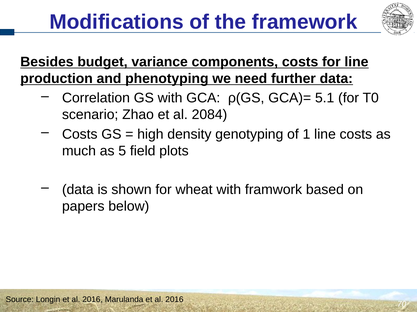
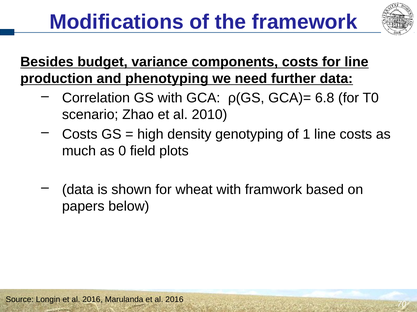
5.1: 5.1 -> 6.8
2084: 2084 -> 2010
5: 5 -> 0
